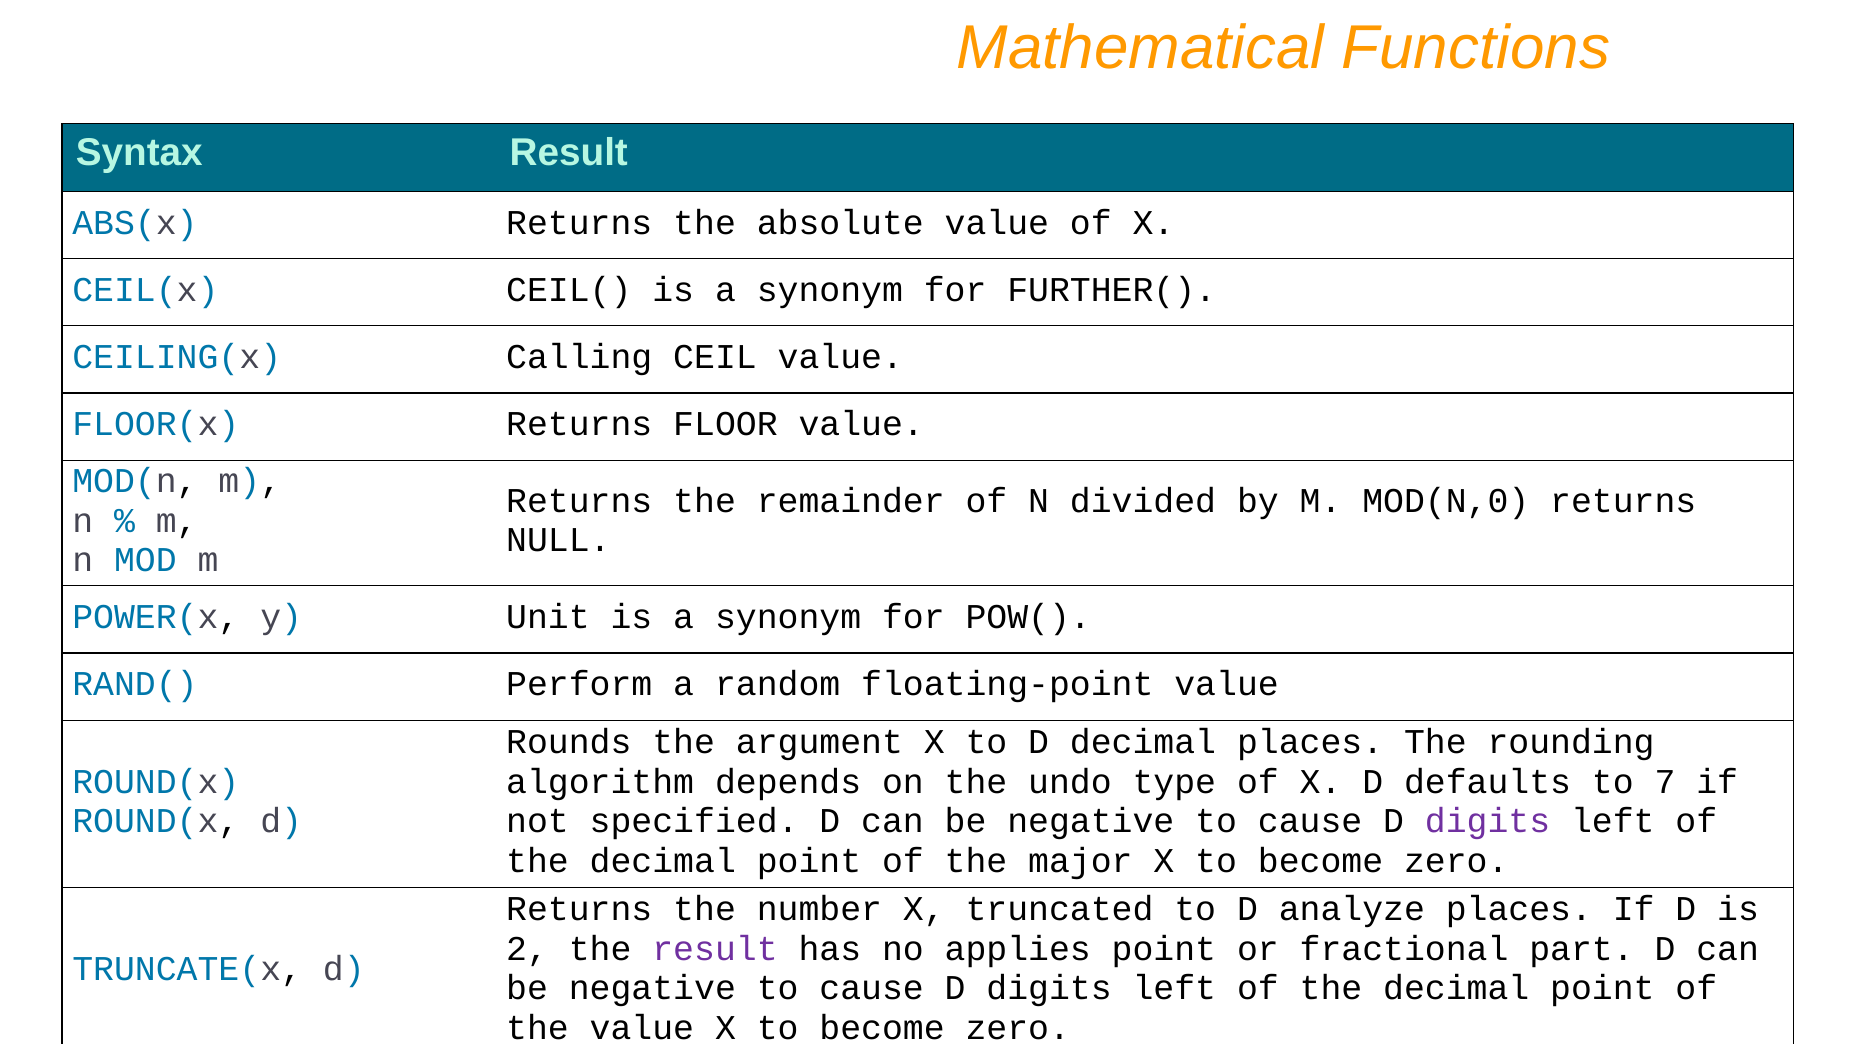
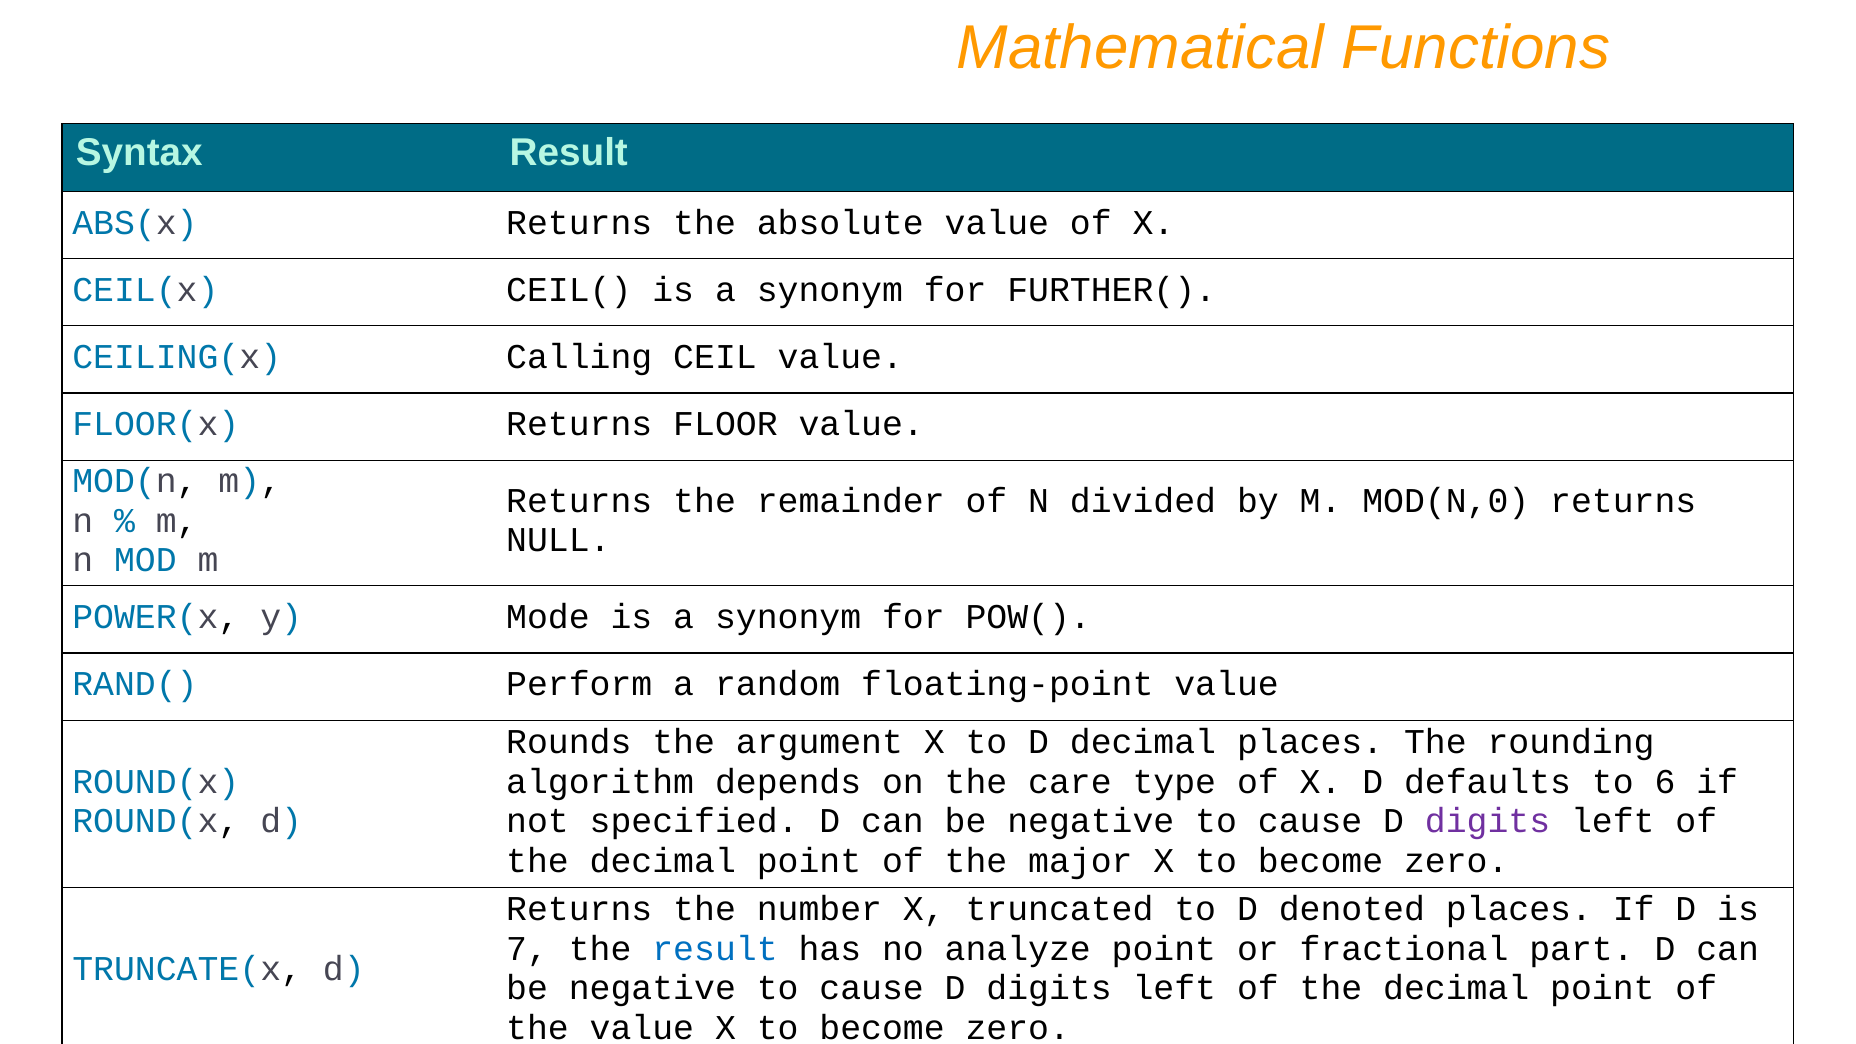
Unit: Unit -> Mode
undo: undo -> care
7: 7 -> 6
analyze: analyze -> denoted
2: 2 -> 7
result at (715, 949) colour: purple -> blue
applies: applies -> analyze
